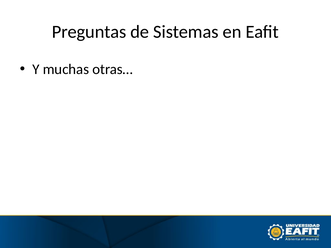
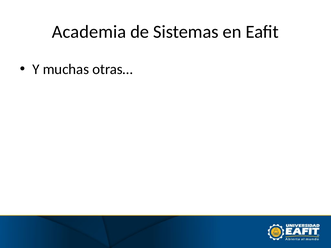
Preguntas: Preguntas -> Academia
